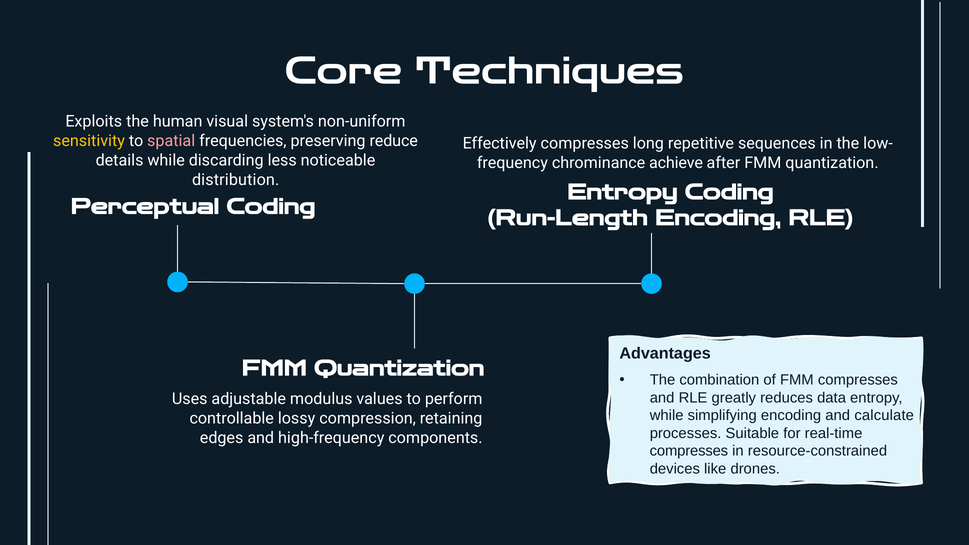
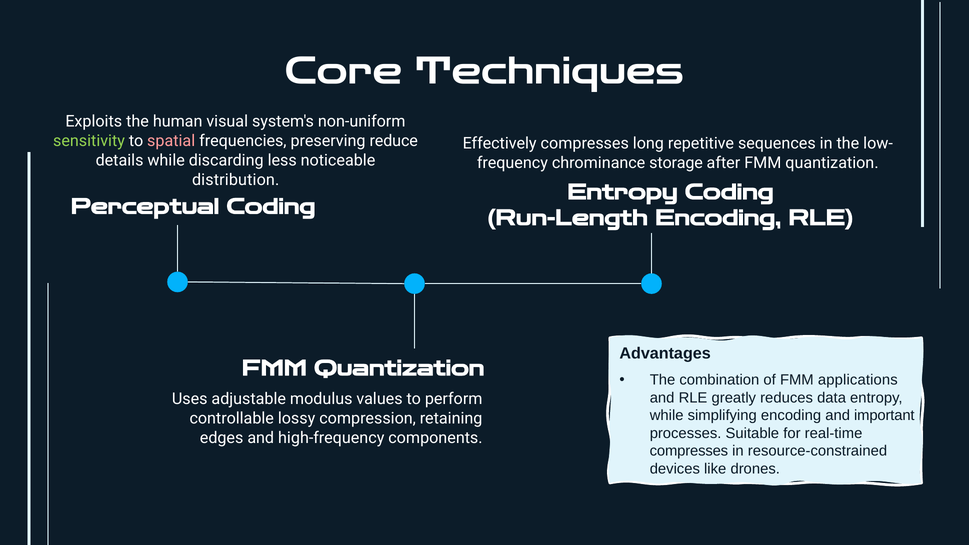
sensitivity colour: yellow -> light green
achieve: achieve -> storage
FMM compresses: compresses -> applications
calculate: calculate -> important
